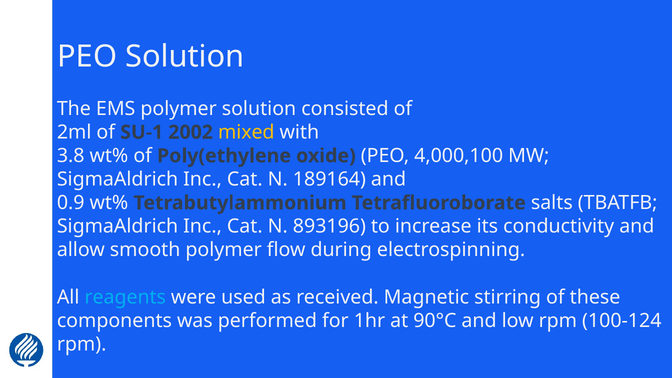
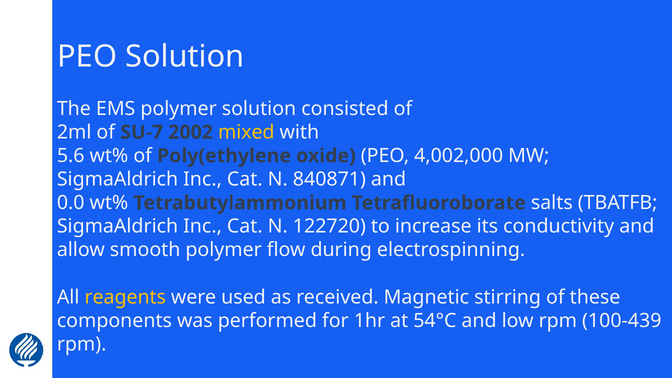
SU-1: SU-1 -> SU-7
3.8: 3.8 -> 5.6
4,000,100: 4,000,100 -> 4,002,000
189164: 189164 -> 840871
0.9: 0.9 -> 0.0
893196: 893196 -> 122720
reagents colour: light blue -> yellow
90°C: 90°C -> 54°C
100-124: 100-124 -> 100-439
